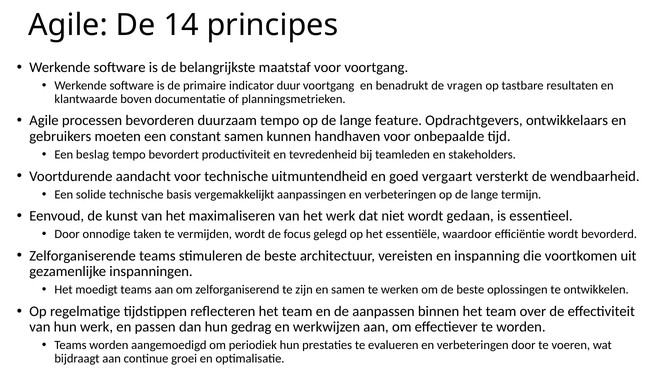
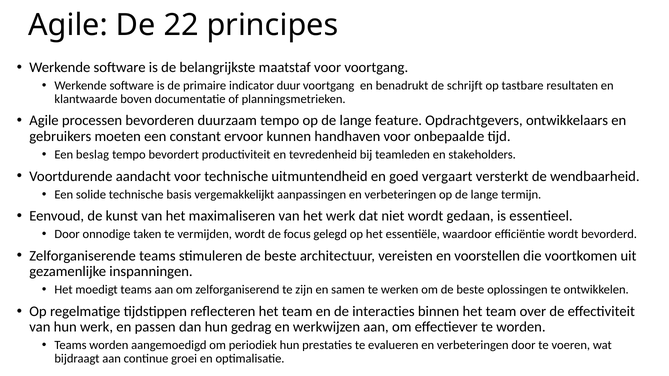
14: 14 -> 22
vragen: vragen -> schrijft
constant samen: samen -> ervoor
inspanning: inspanning -> voorstellen
aanpassen: aanpassen -> interacties
